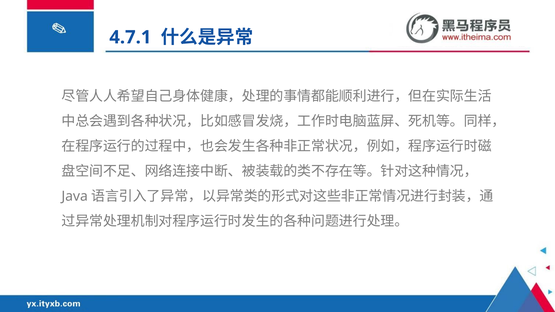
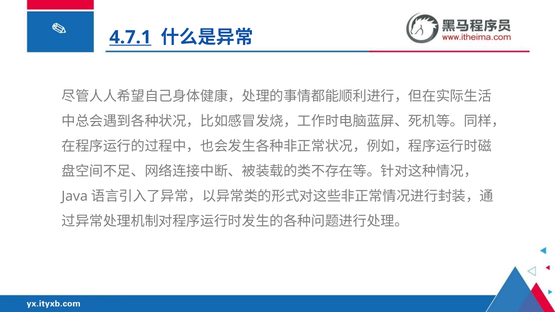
4.7.1 underline: none -> present
